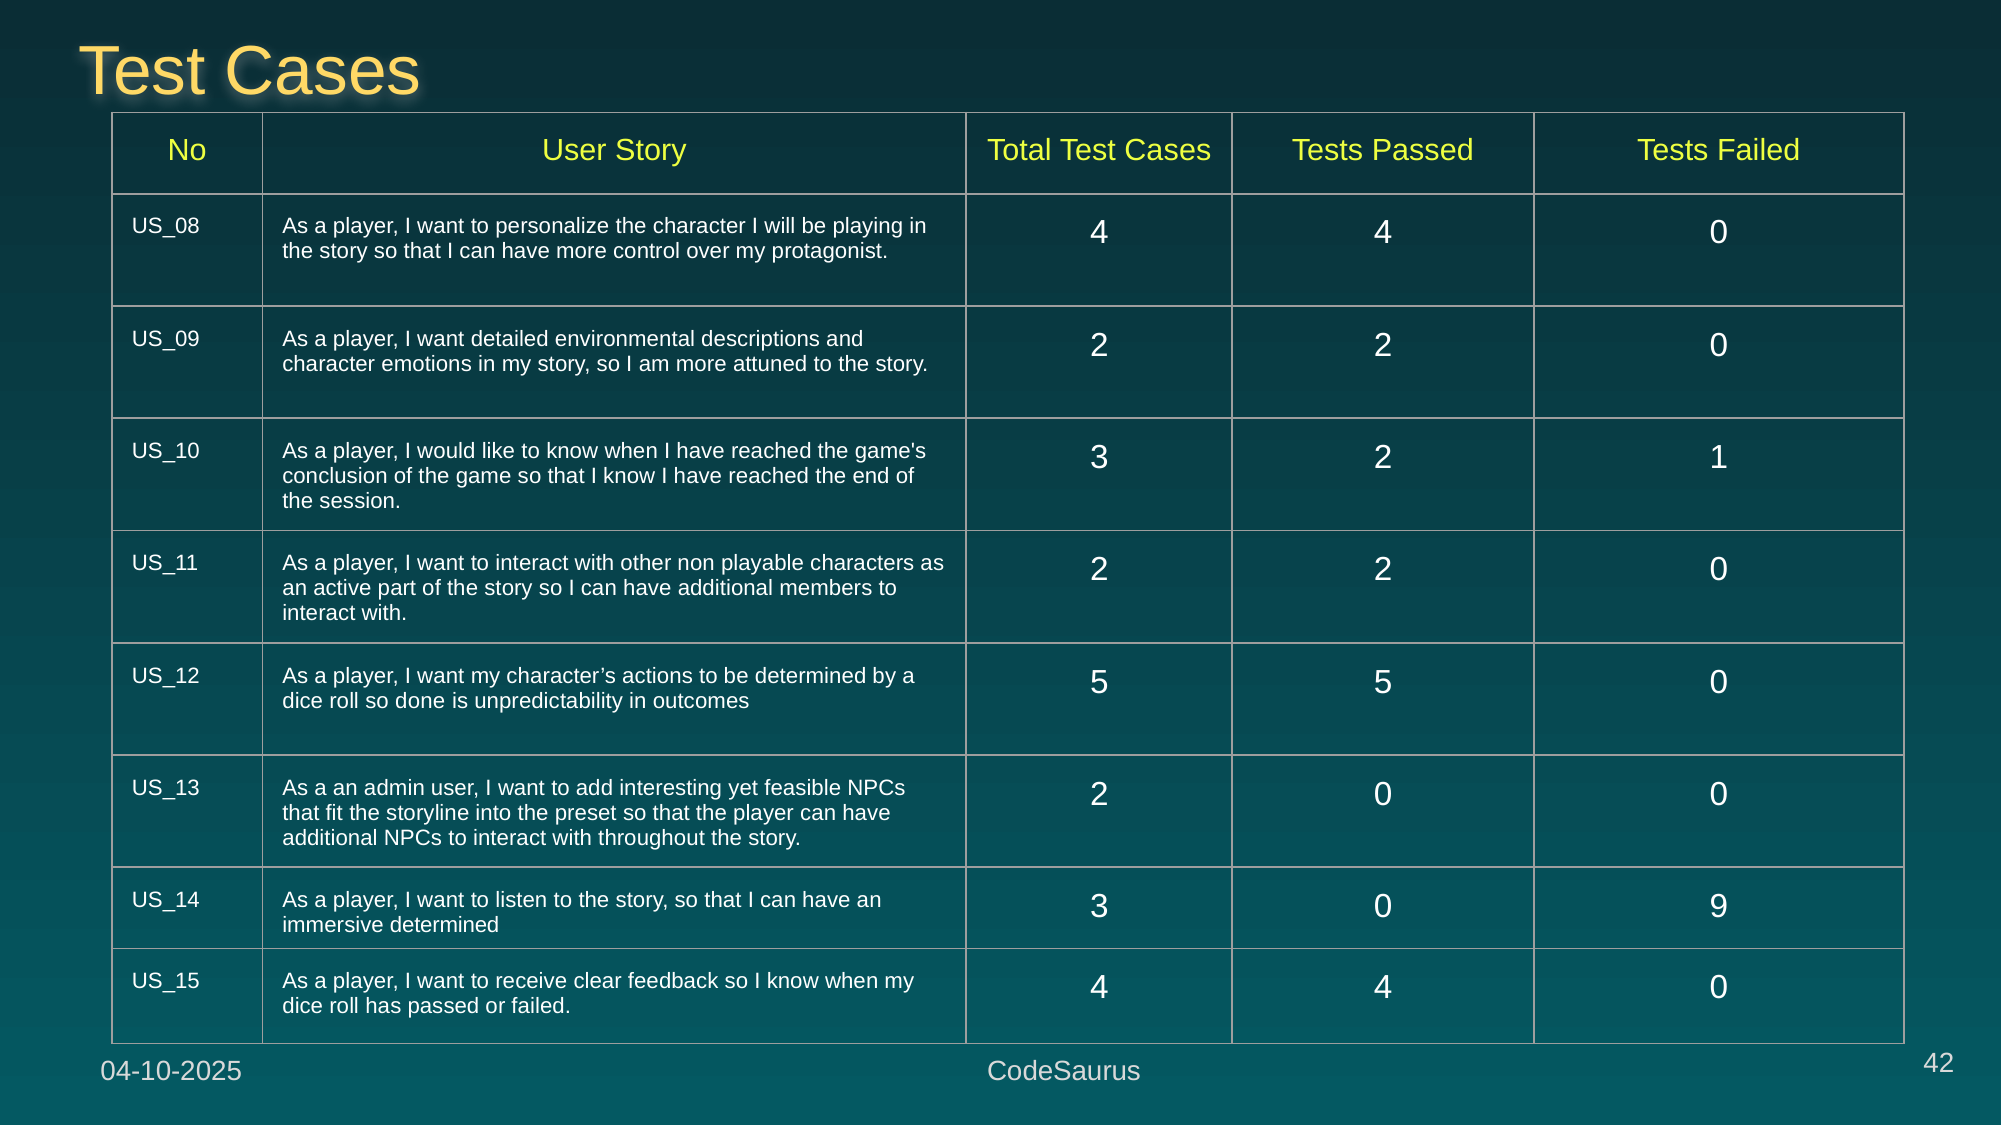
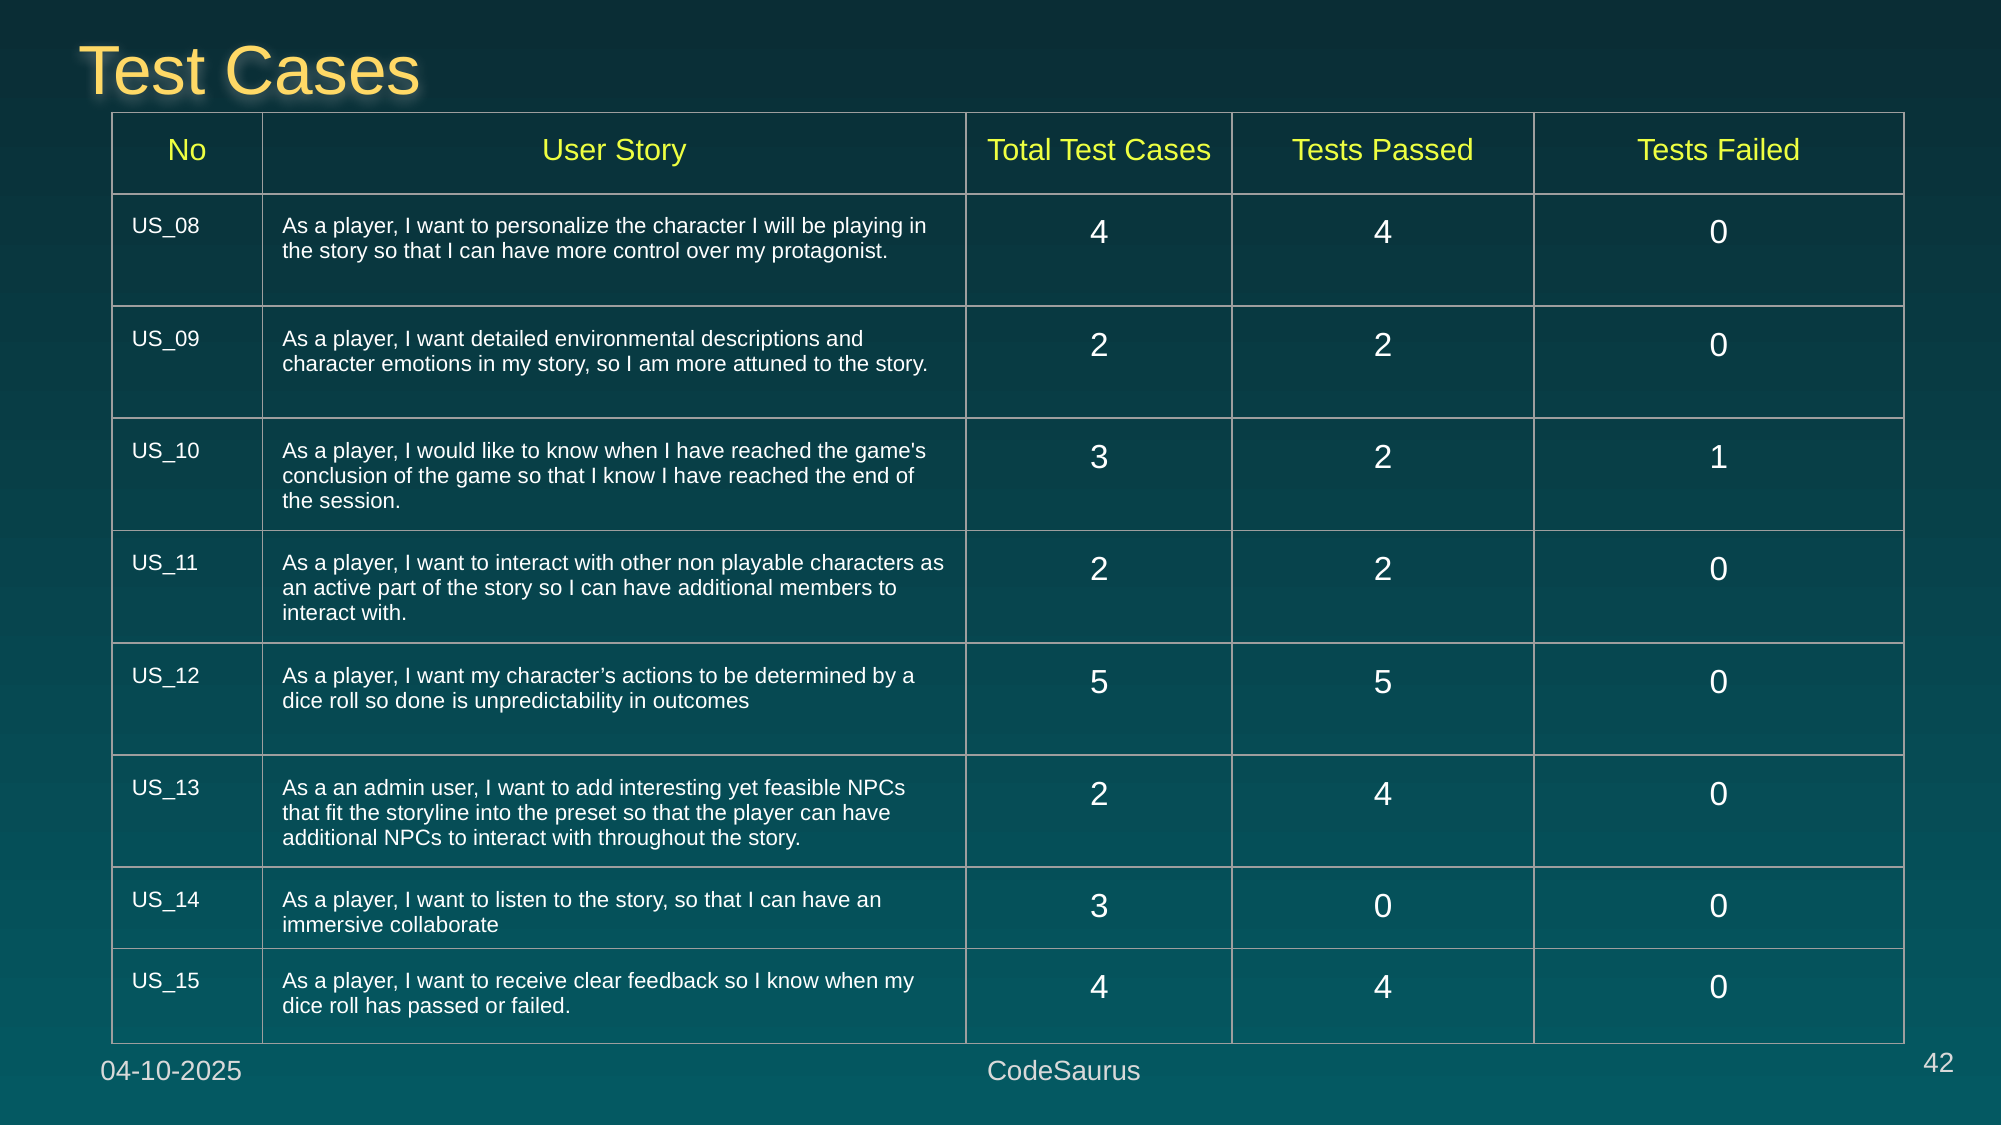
0 at (1383, 795): 0 -> 4
0 9: 9 -> 0
immersive determined: determined -> collaborate
